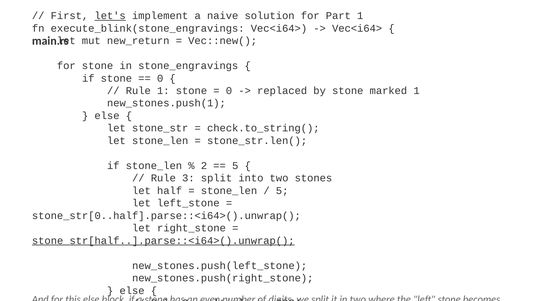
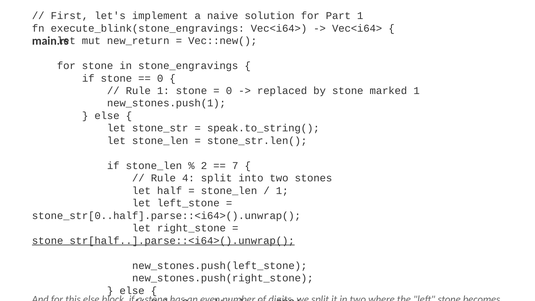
let's underline: present -> none
check.to_string(: check.to_string( -> speak.to_string(
5 at (235, 166): 5 -> 7
3 at (188, 178): 3 -> 4
5 at (282, 191): 5 -> 1
